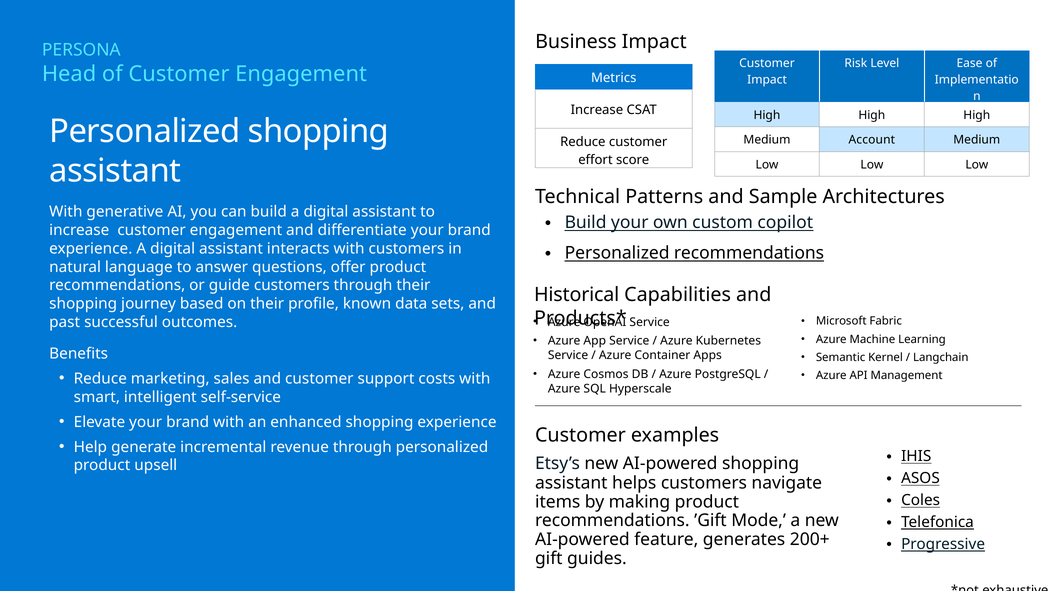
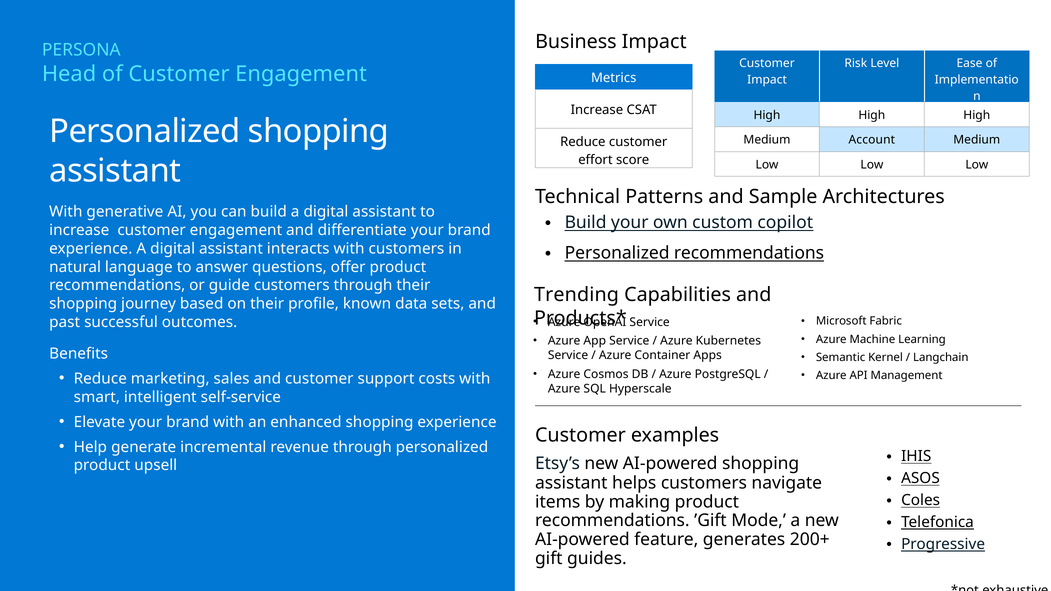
Historical: Historical -> Trending
